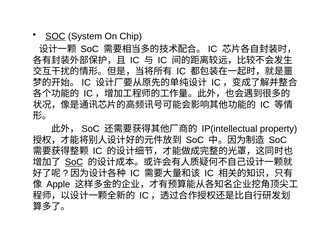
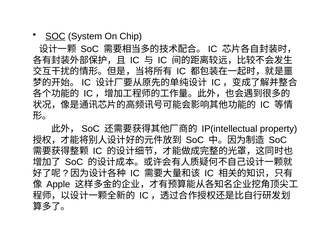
SoC at (74, 163) underline: present -> none
